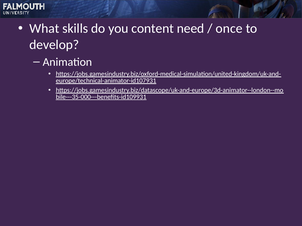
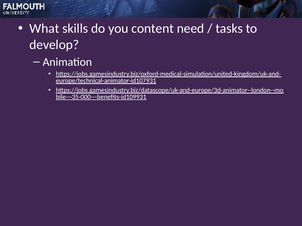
once: once -> tasks
